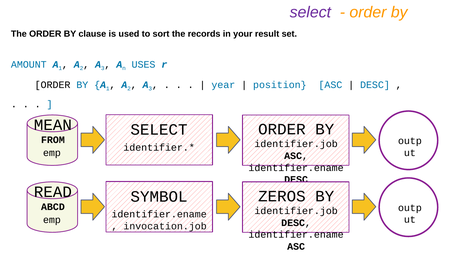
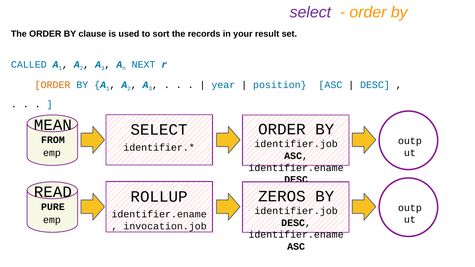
AMOUNT: AMOUNT -> CALLED
USES: USES -> NEXT
ORDER at (53, 85) colour: black -> orange
SYMBOL: SYMBOL -> ROLLUP
ABCD: ABCD -> PURE
